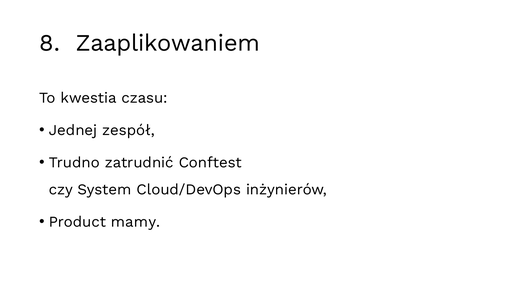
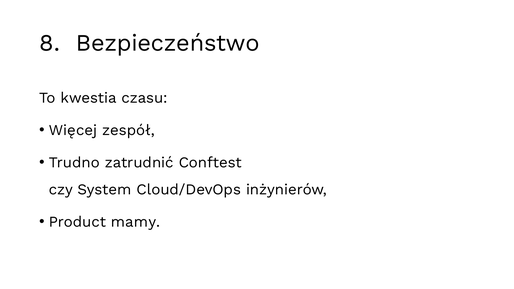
Zaaplikowaniem: Zaaplikowaniem -> Bezpieczeństwo
Jednej: Jednej -> Więcej
